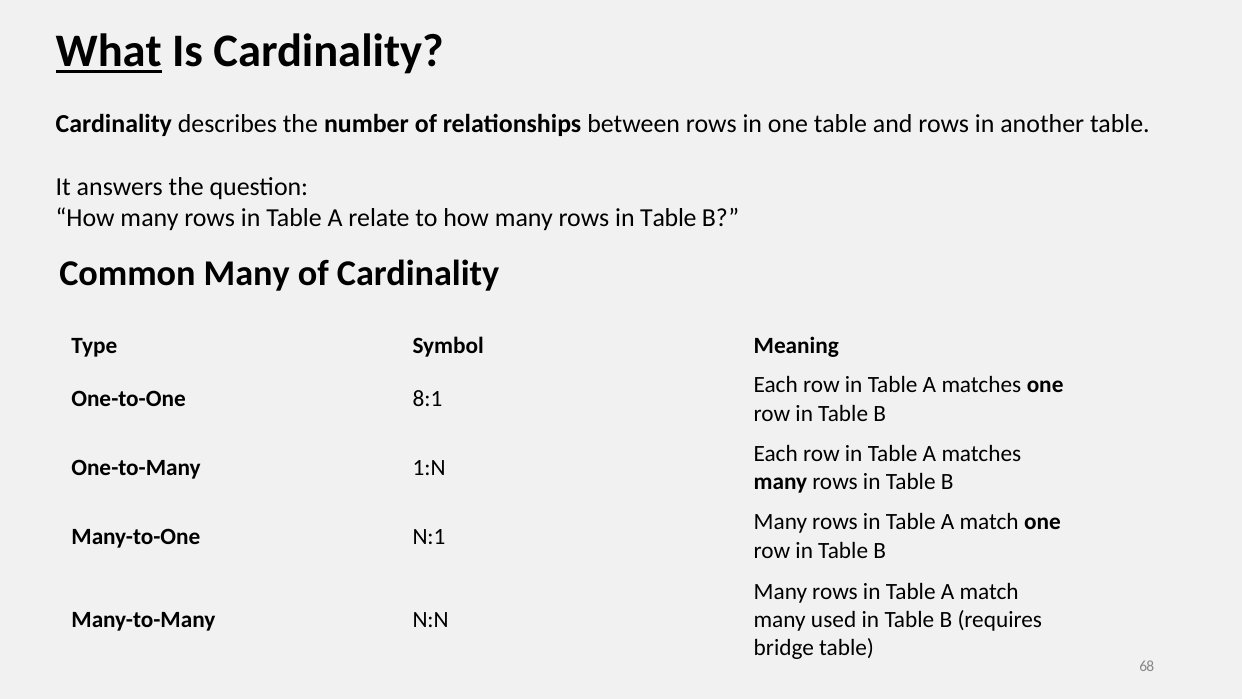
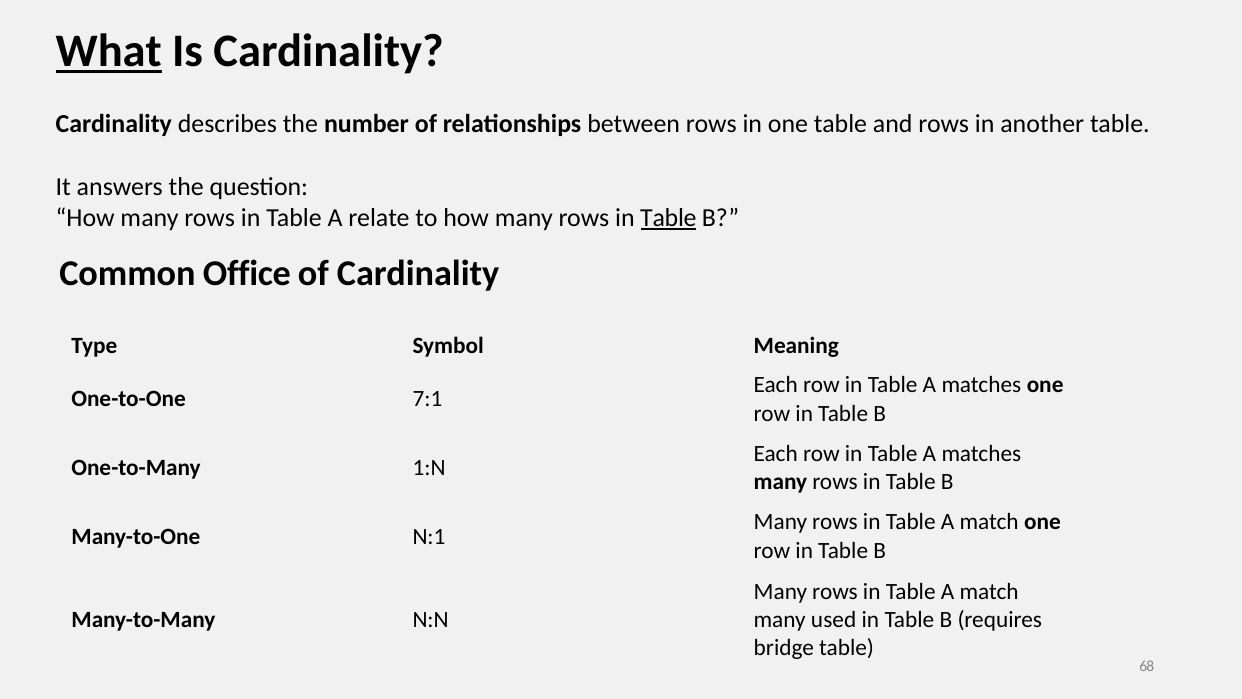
Table at (668, 218) underline: none -> present
Common Many: Many -> Office
8:1: 8:1 -> 7:1
